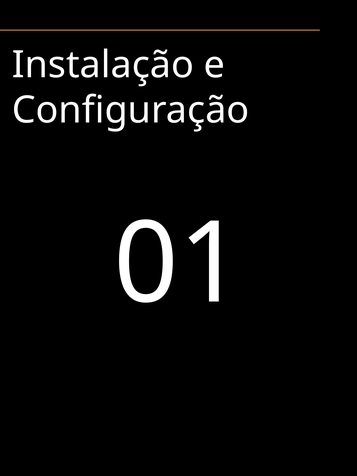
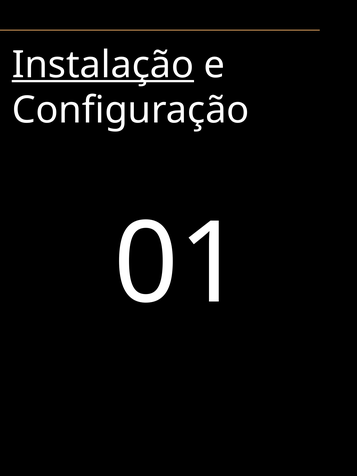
Instalação underline: none -> present
